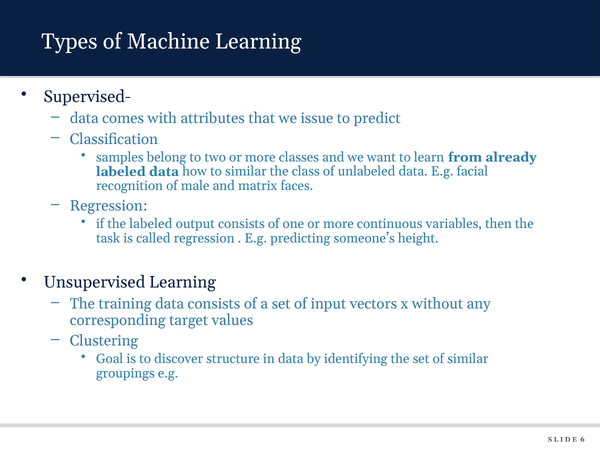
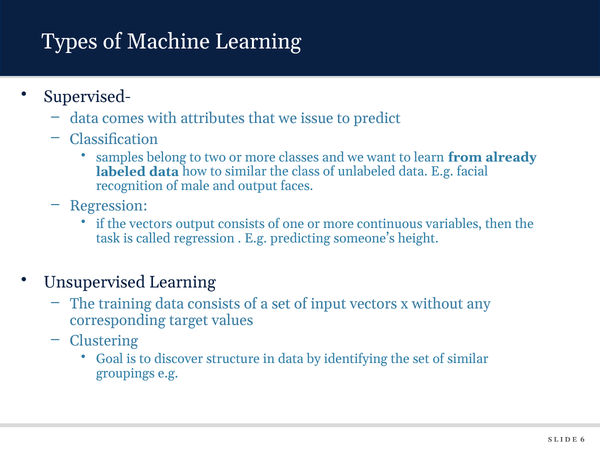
and matrix: matrix -> output
the labeled: labeled -> vectors
